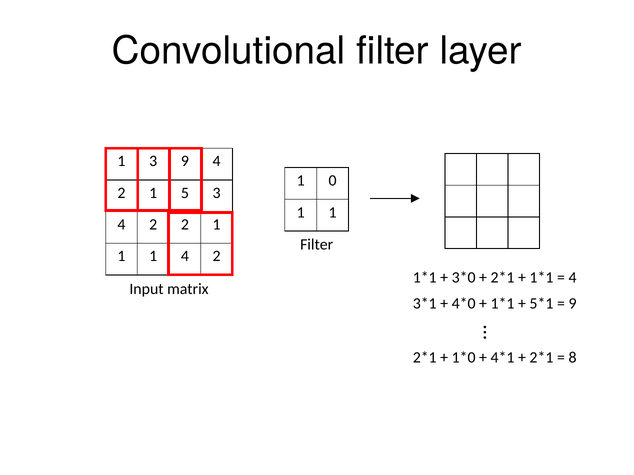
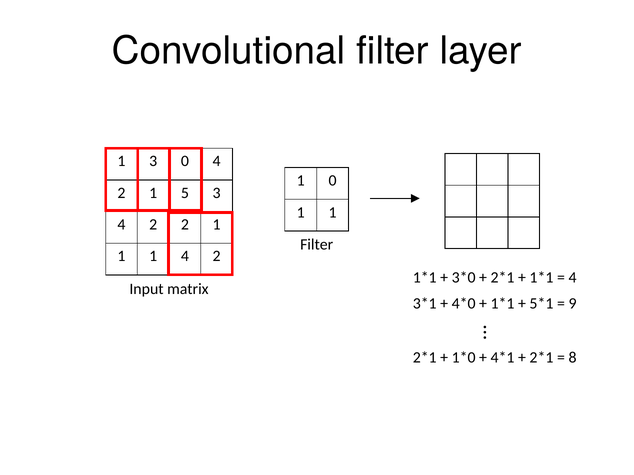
3 9: 9 -> 0
